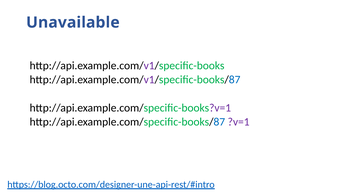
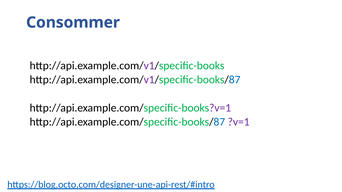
Unavailable: Unavailable -> Consommer
